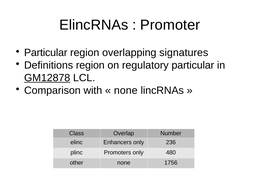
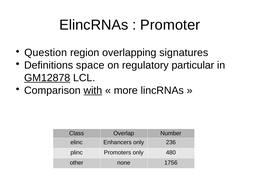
Particular at (46, 53): Particular -> Question
Definitions region: region -> space
with underline: none -> present
none at (126, 90): none -> more
